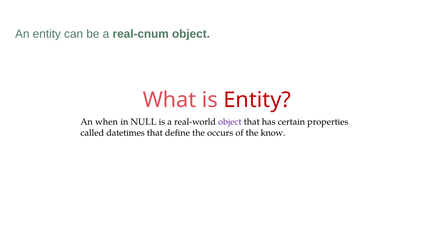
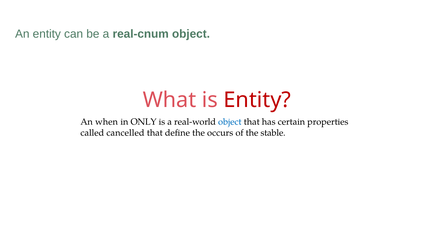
NULL: NULL -> ONLY
object at (230, 122) colour: purple -> blue
datetimes: datetimes -> cancelled
know: know -> stable
